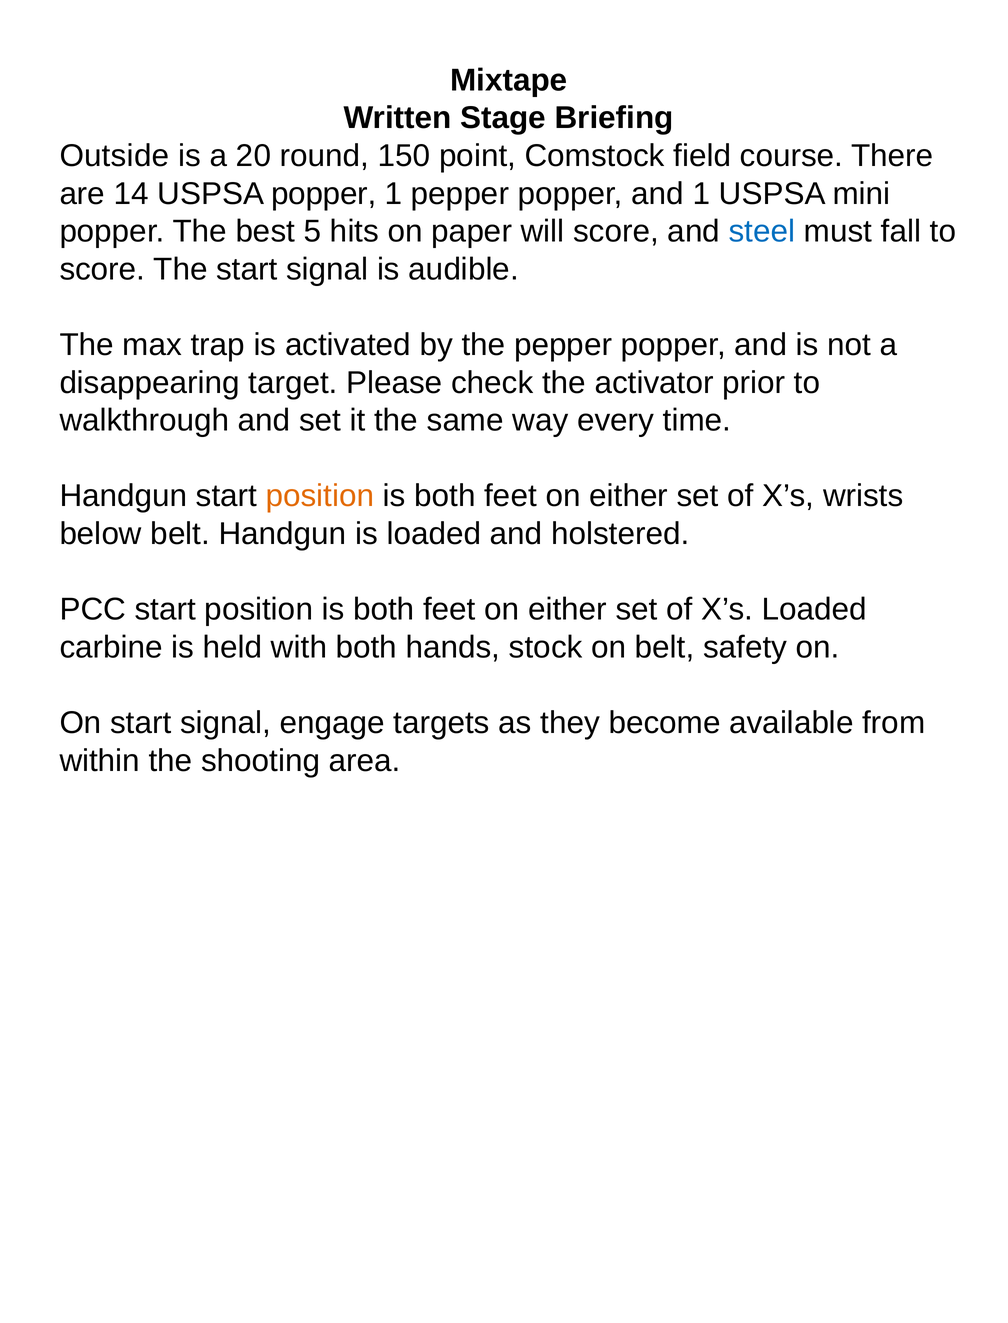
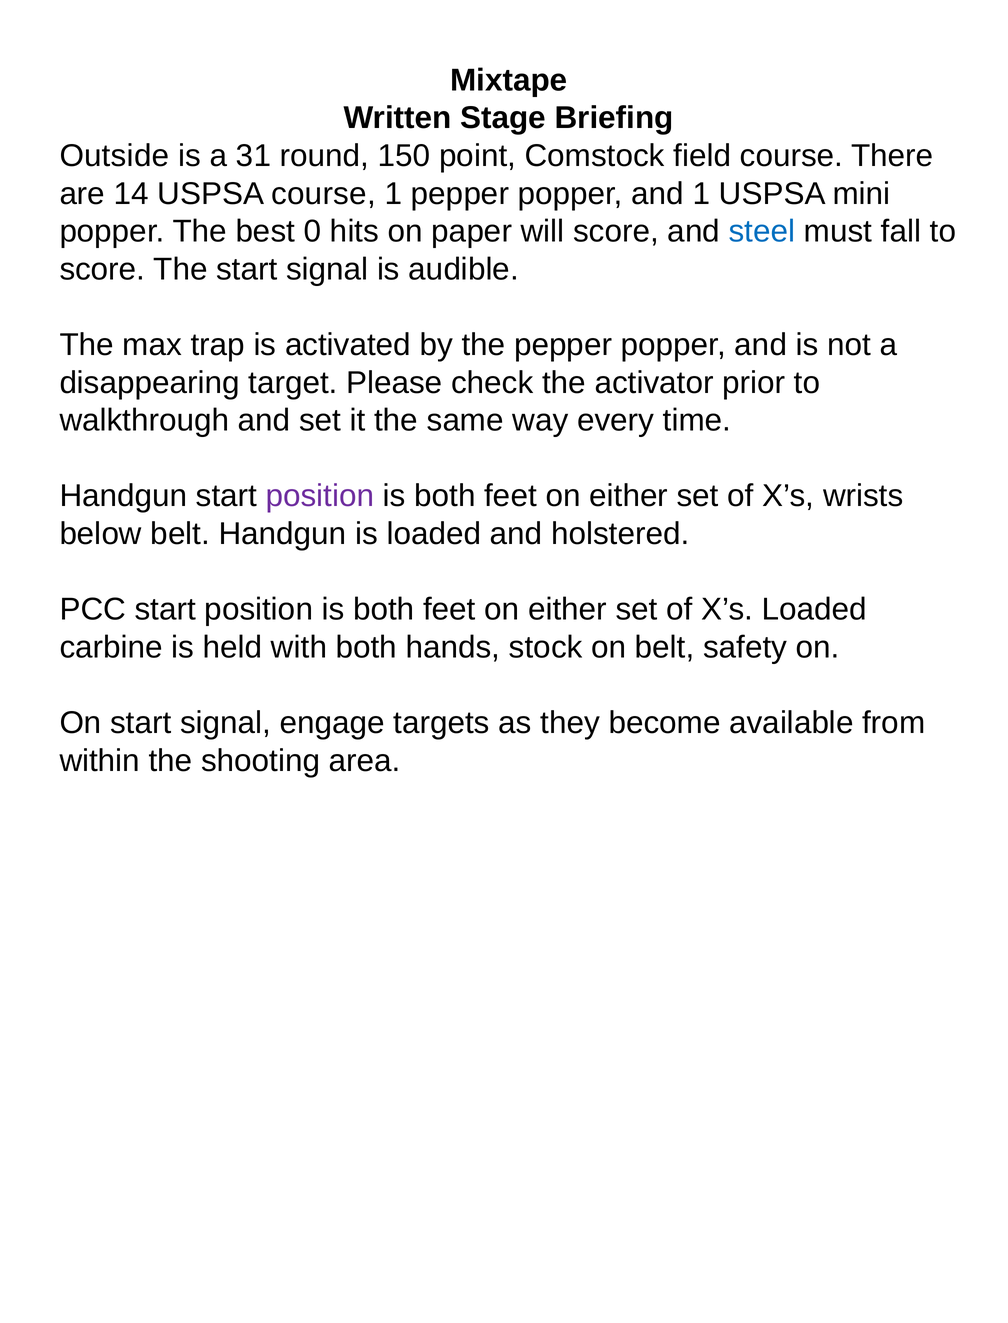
20: 20 -> 31
USPSA popper: popper -> course
5: 5 -> 0
position at (320, 496) colour: orange -> purple
